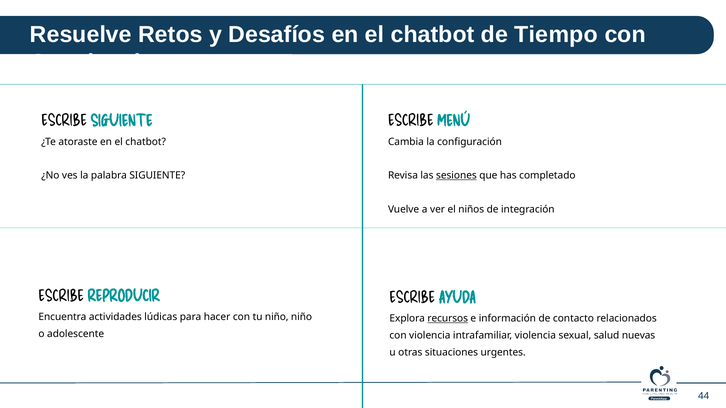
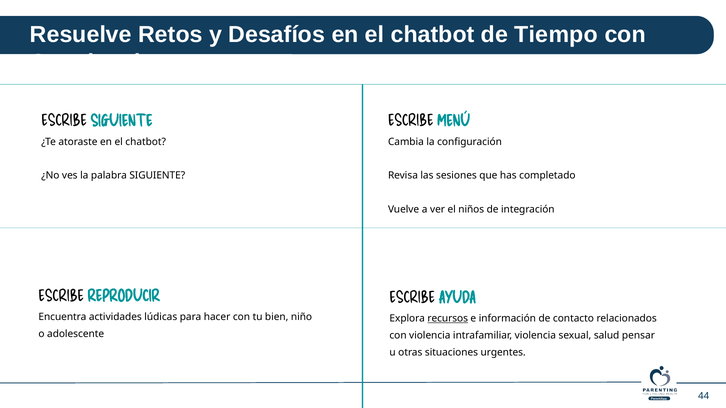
sesiones underline: present -> none
tu niño: niño -> bien
nuevas: nuevas -> pensar
